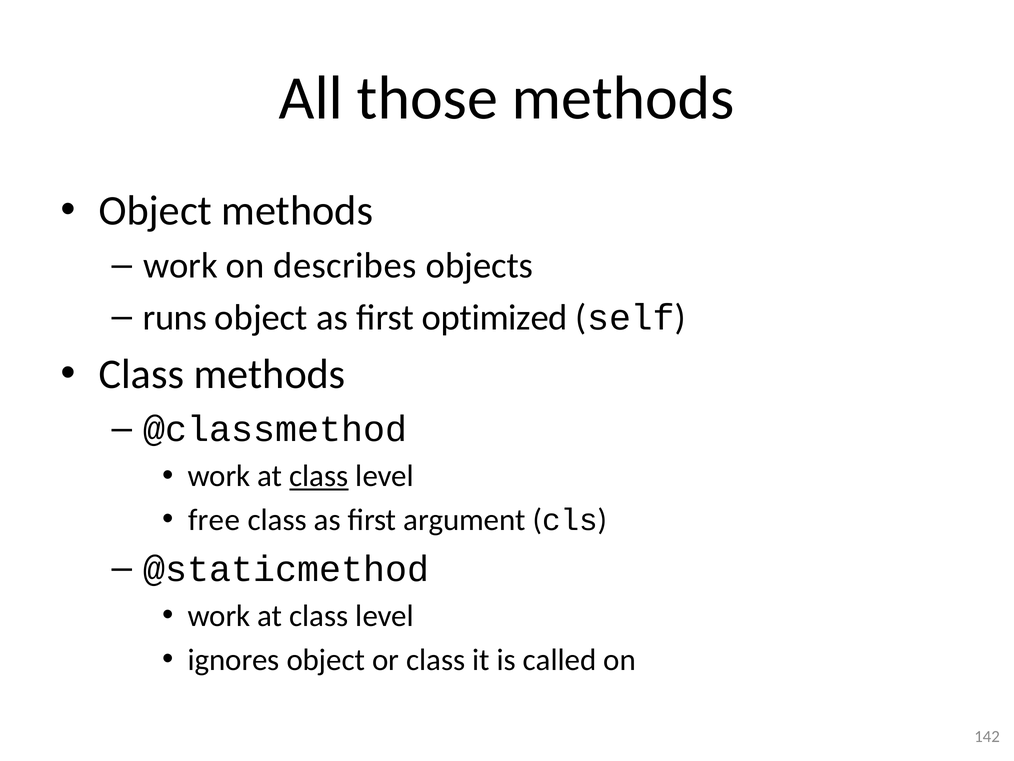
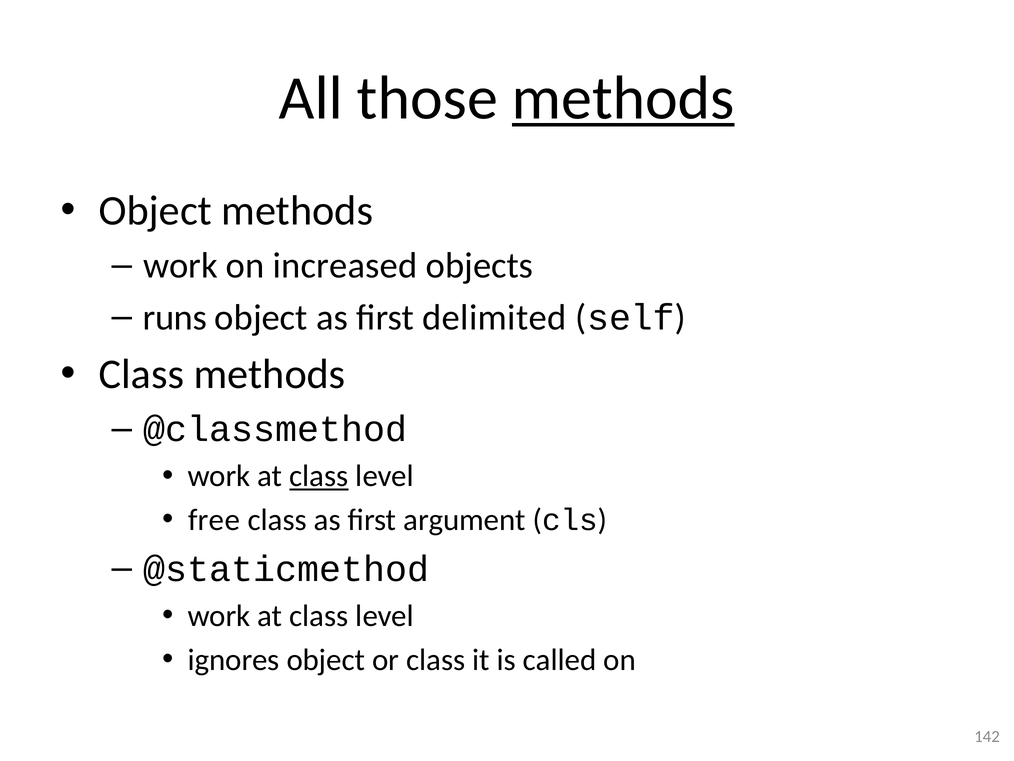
methods at (623, 98) underline: none -> present
describes: describes -> increased
optimized: optimized -> delimited
